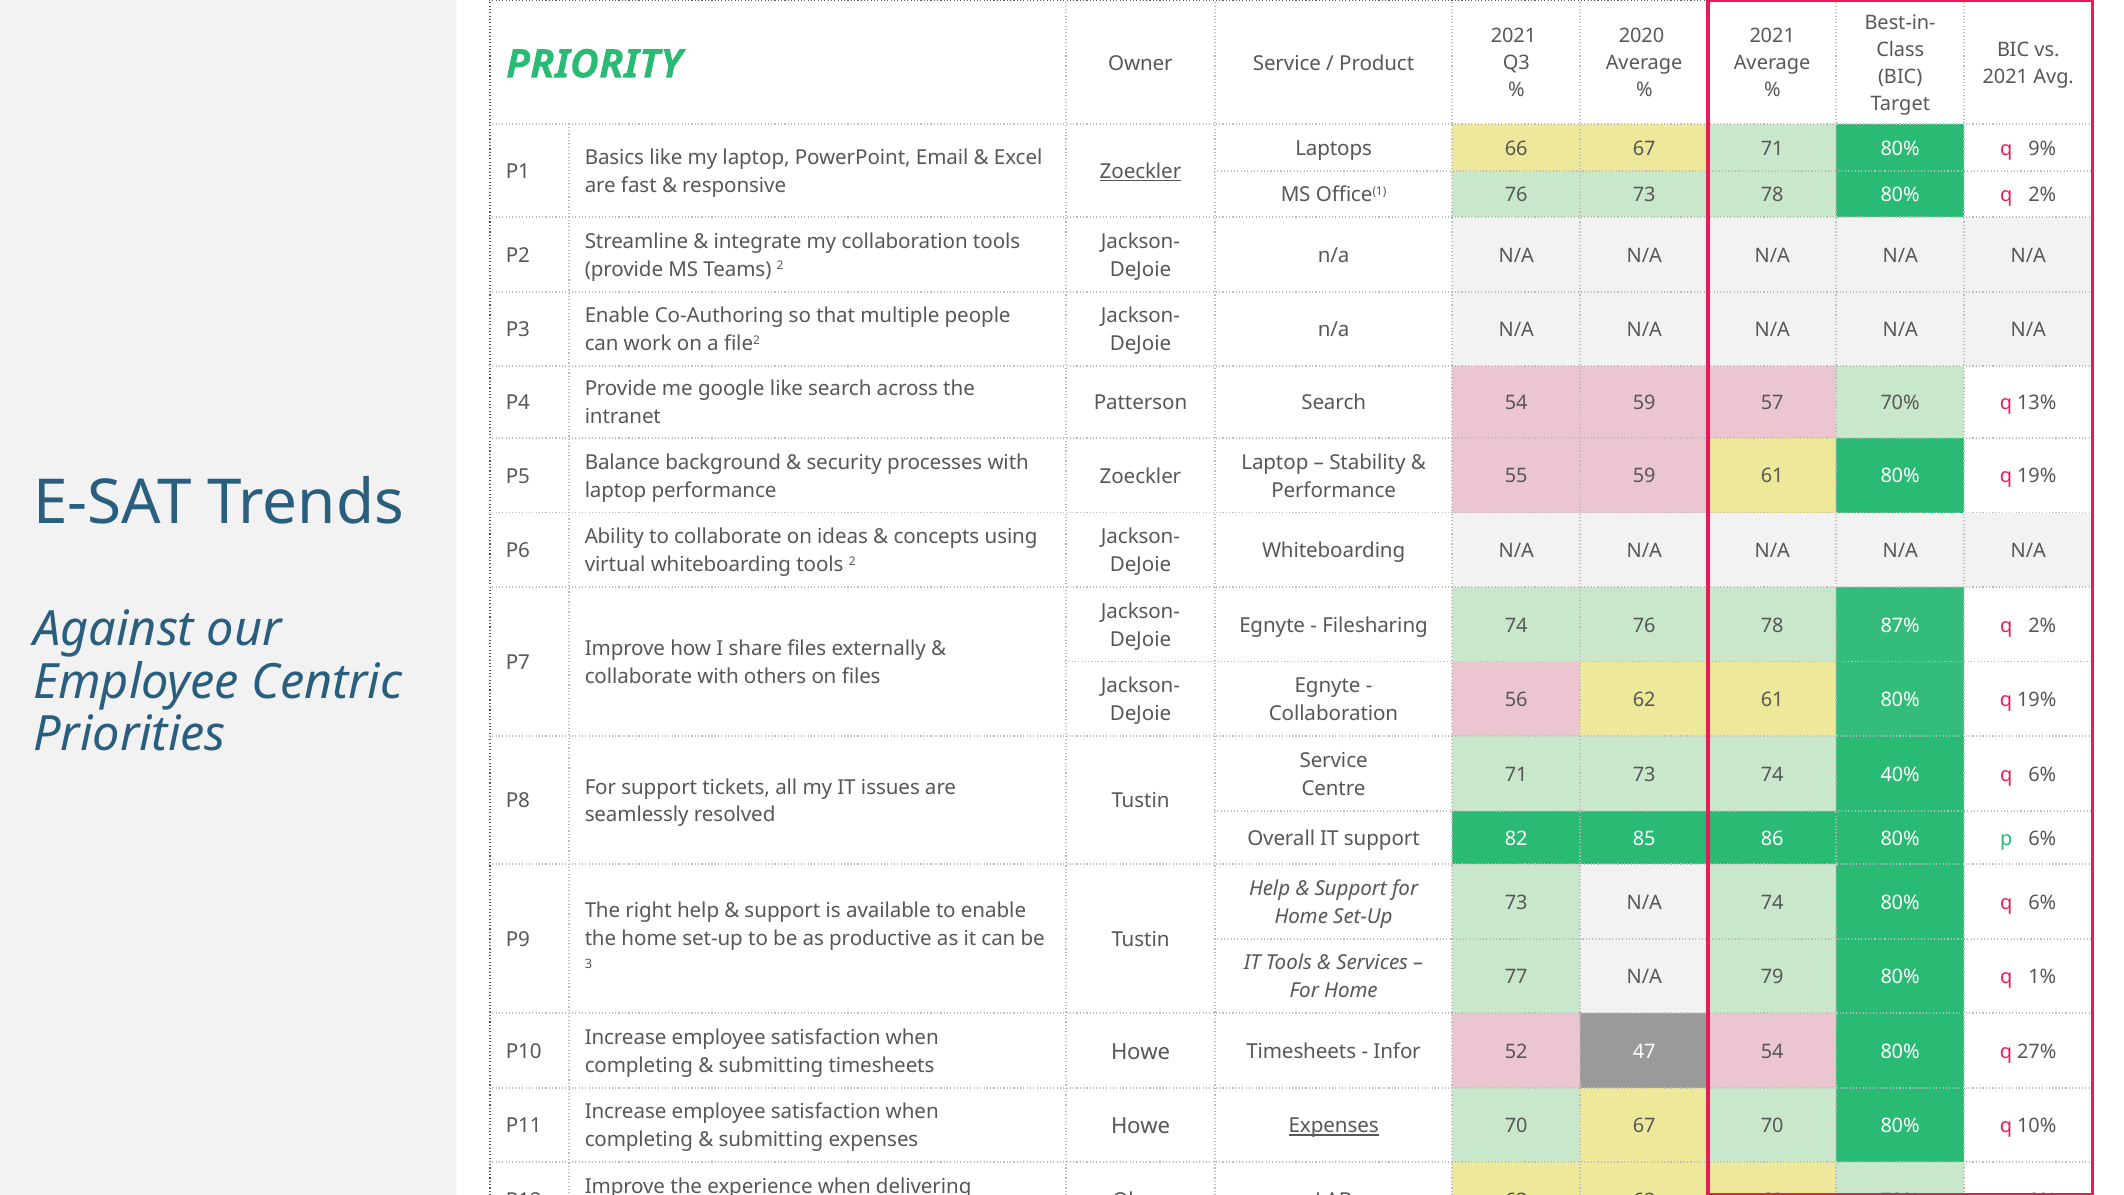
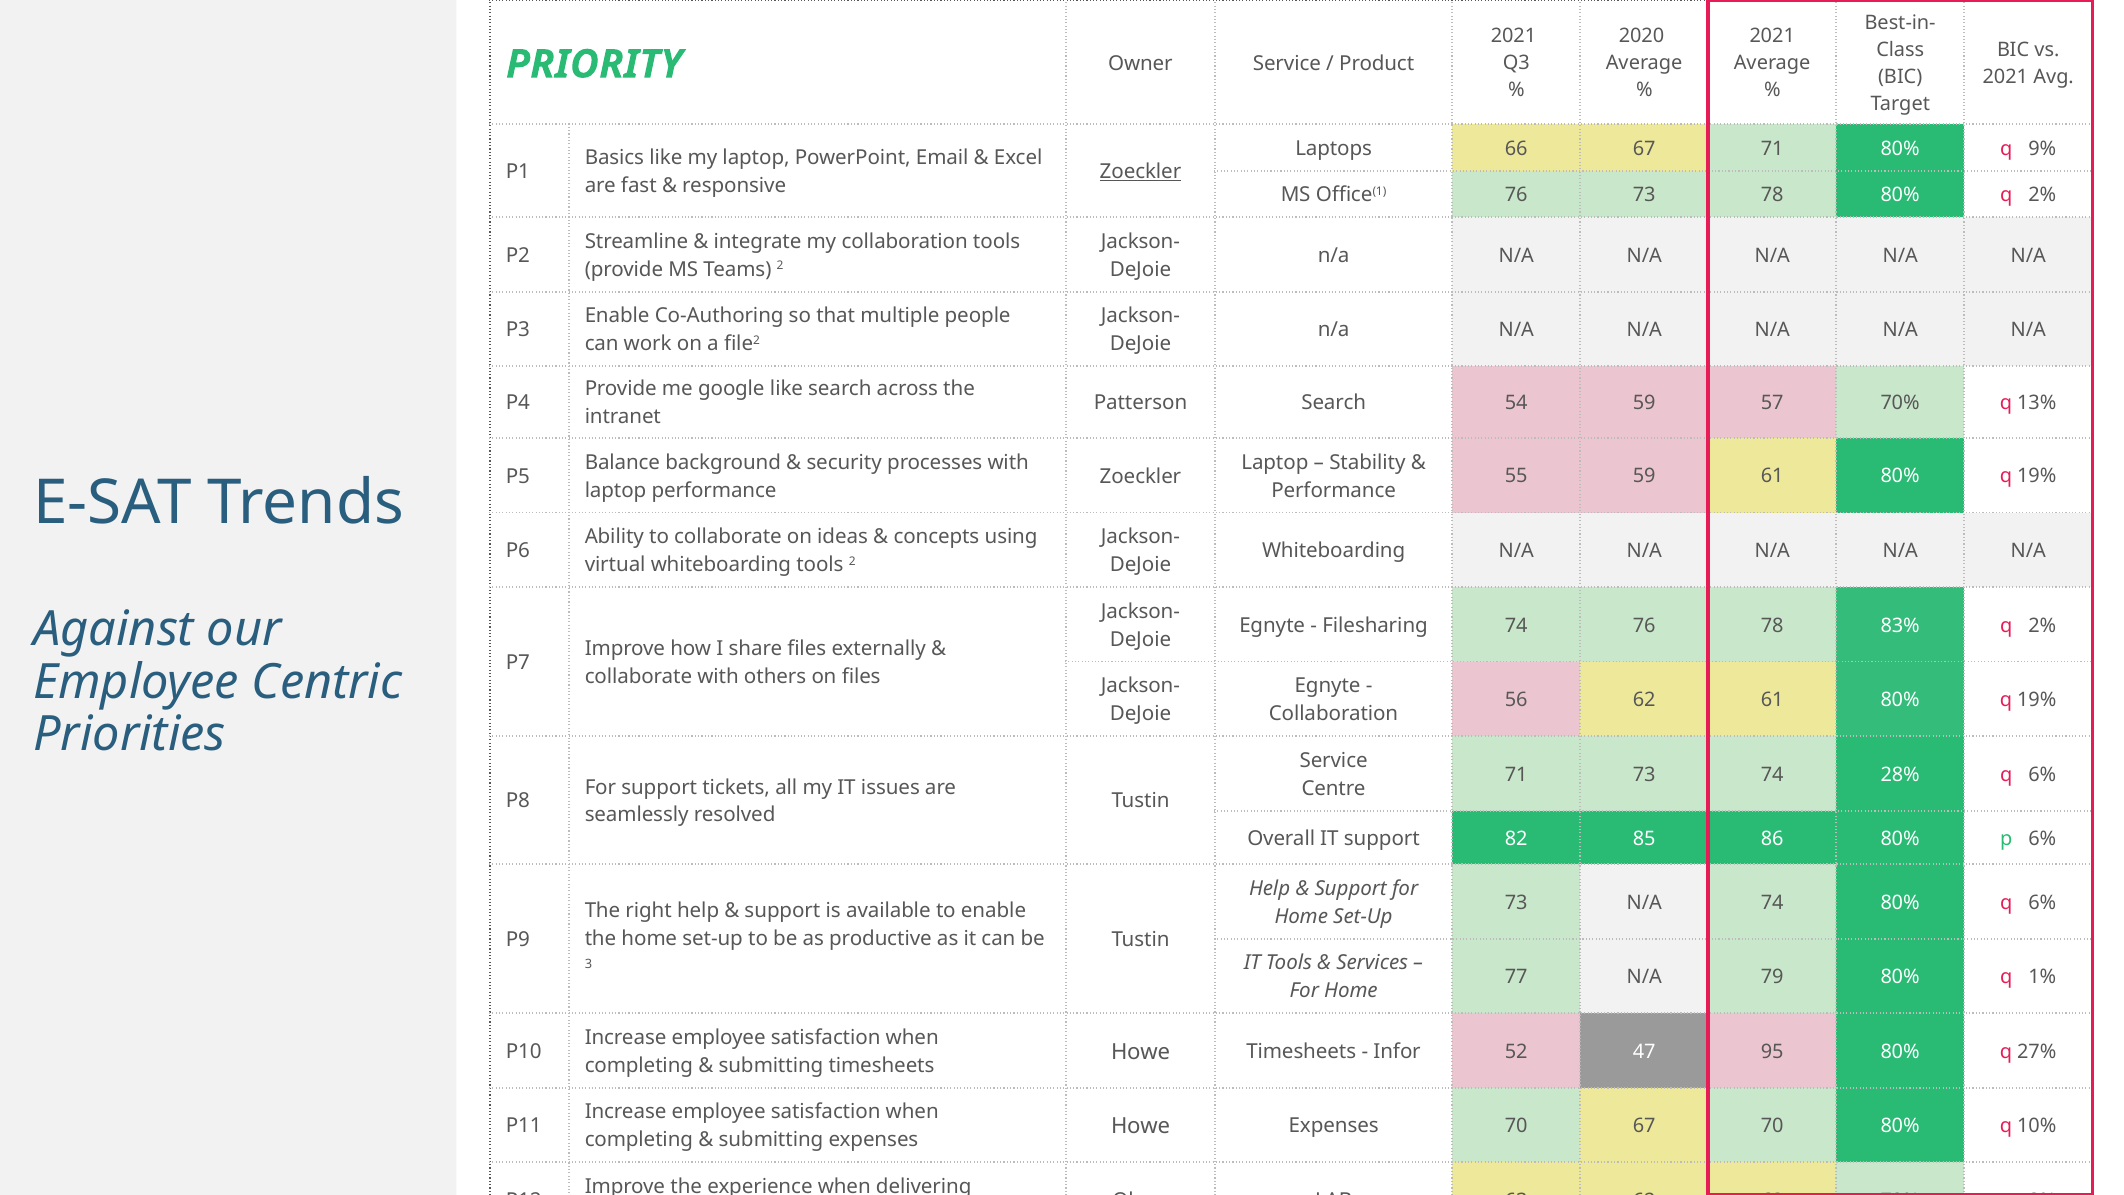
87%: 87% -> 83%
40%: 40% -> 28%
47 54: 54 -> 95
Expenses at (1334, 1126) underline: present -> none
